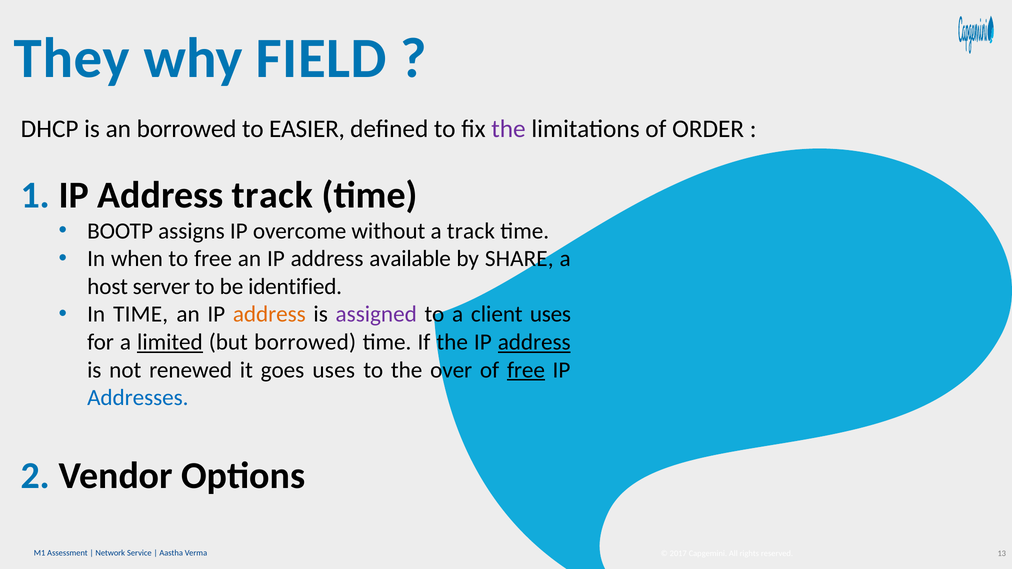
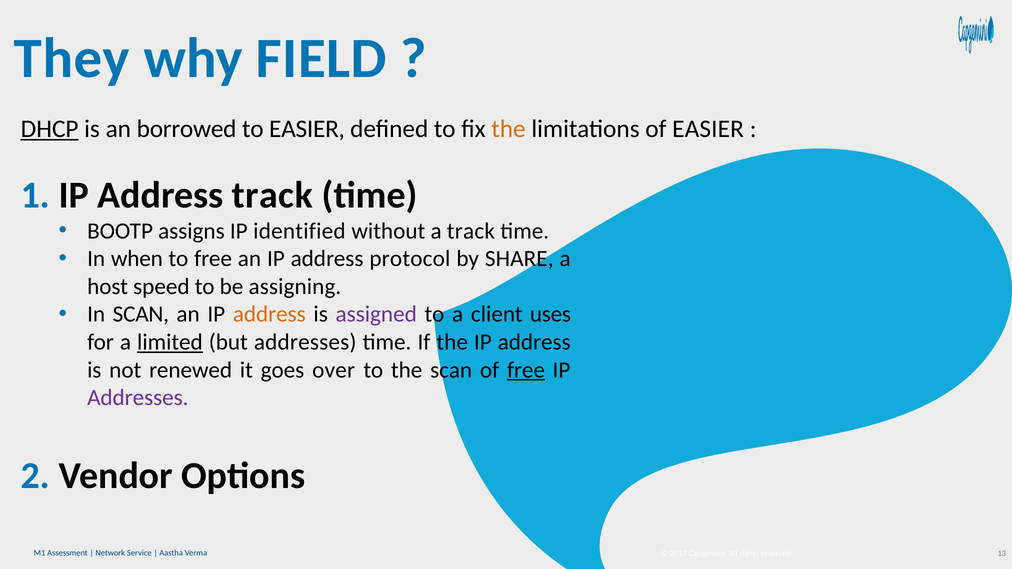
DHCP underline: none -> present
the at (509, 129) colour: purple -> orange
of ORDER: ORDER -> EASIER
overcome: overcome -> identified
available: available -> protocol
server: server -> speed
identified: identified -> assigning
In TIME: TIME -> SCAN
but borrowed: borrowed -> addresses
address at (534, 342) underline: present -> none
goes uses: uses -> over
the over: over -> scan
Addresses at (138, 398) colour: blue -> purple
